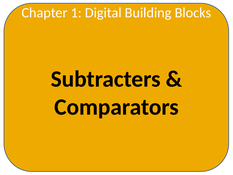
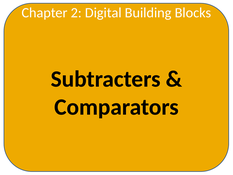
1: 1 -> 2
